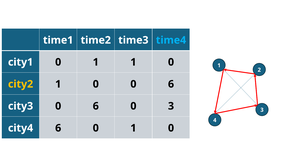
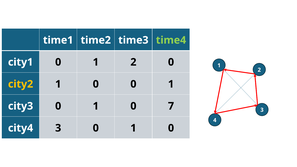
time4 colour: light blue -> light green
1 1: 1 -> 2
0 0 6: 6 -> 1
city3 0 6: 6 -> 1
0 3: 3 -> 7
city4 6: 6 -> 3
